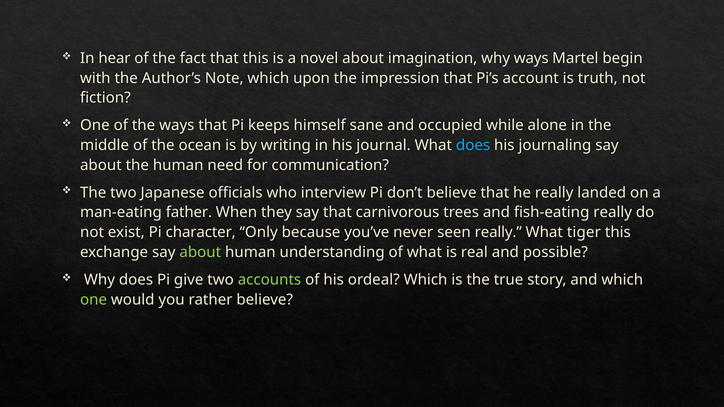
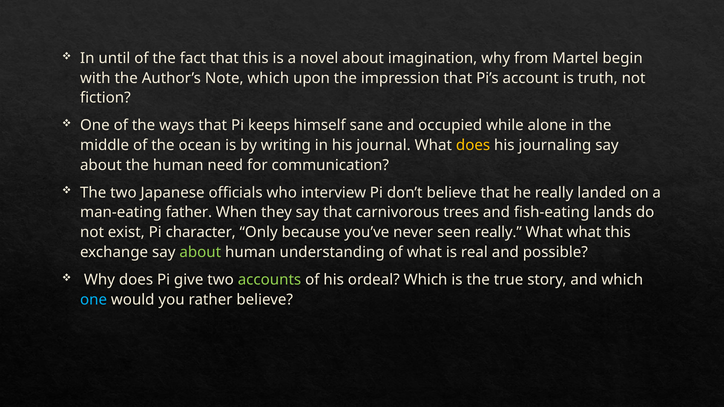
hear: hear -> until
why ways: ways -> from
does at (473, 145) colour: light blue -> yellow
fish-eating really: really -> lands
What tiger: tiger -> what
one at (94, 300) colour: light green -> light blue
